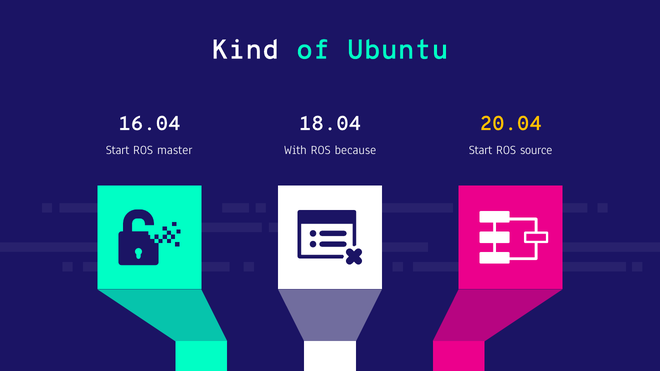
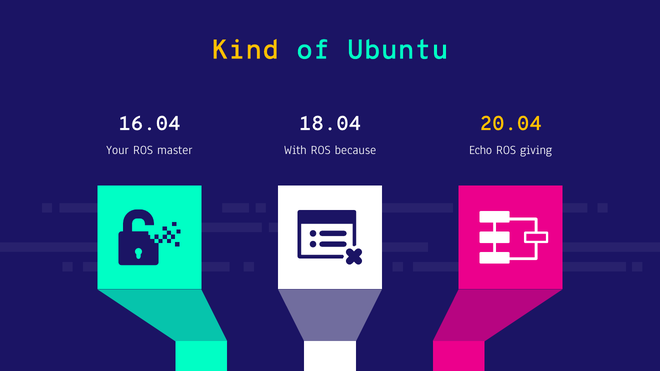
Kind colour: white -> yellow
Start at (118, 150): Start -> Your
Start at (481, 150): Start -> Echo
source: source -> giving
